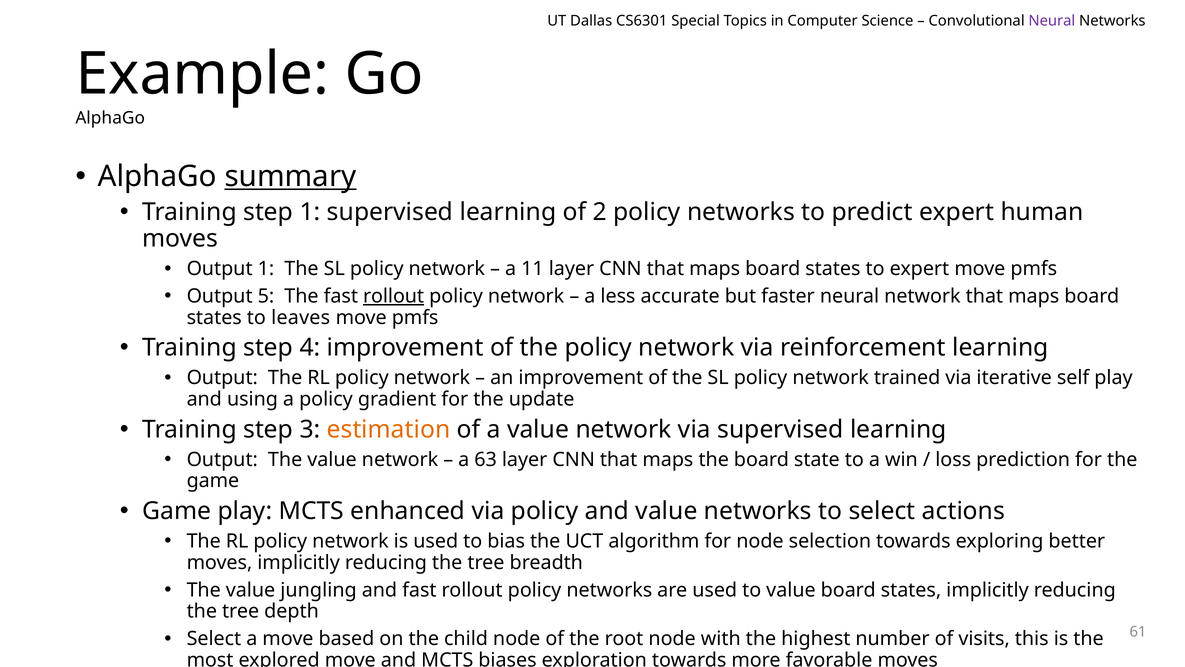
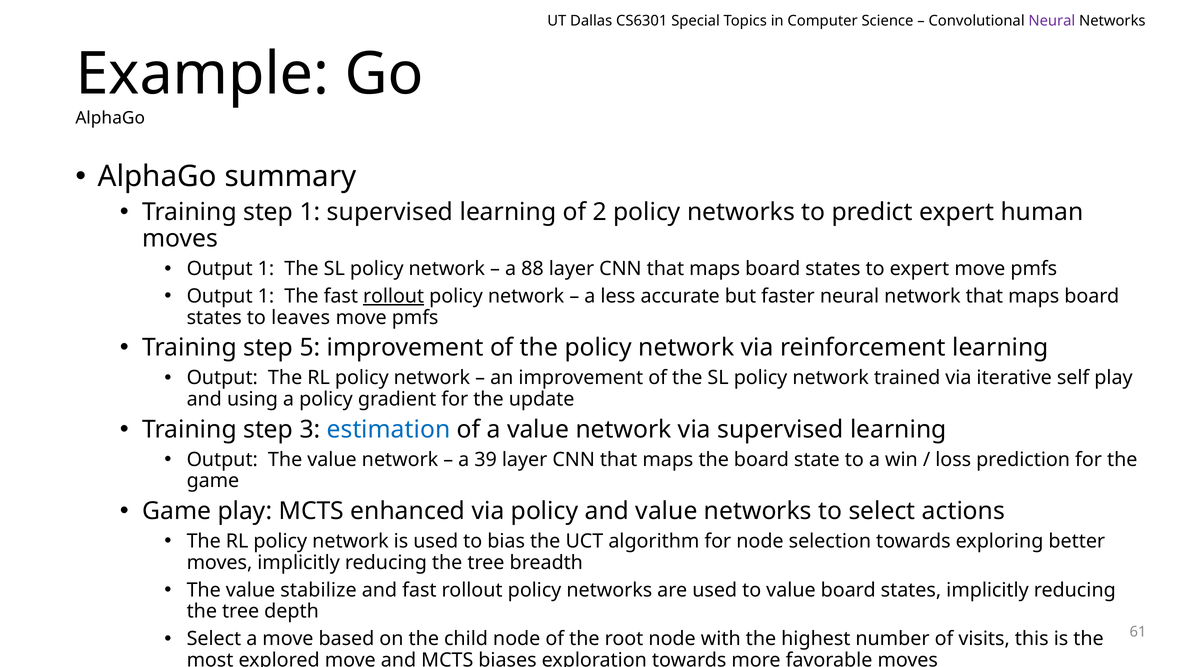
summary underline: present -> none
11: 11 -> 88
5 at (266, 296): 5 -> 1
4: 4 -> 5
estimation colour: orange -> blue
63: 63 -> 39
jungling: jungling -> stabilize
